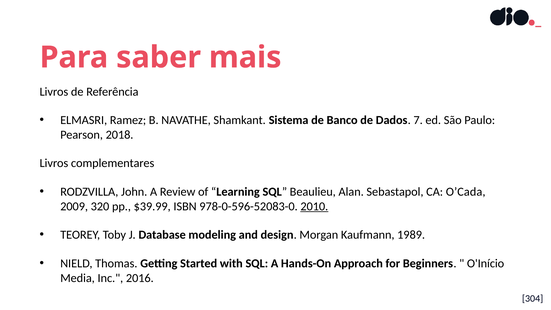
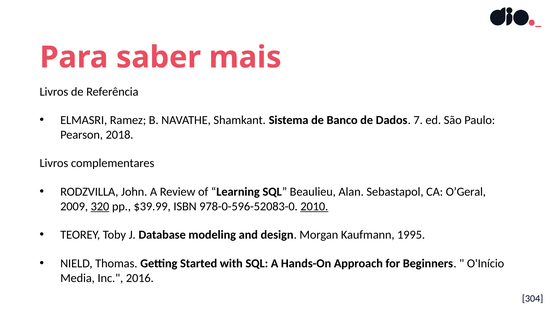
O’Cada: O’Cada -> O’Geral
320 underline: none -> present
1989: 1989 -> 1995
